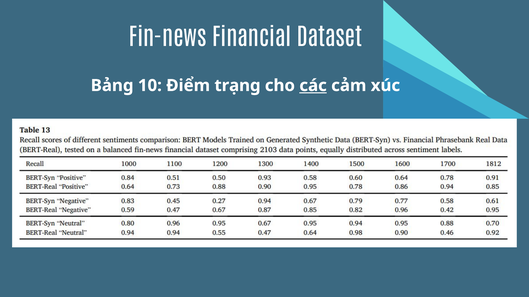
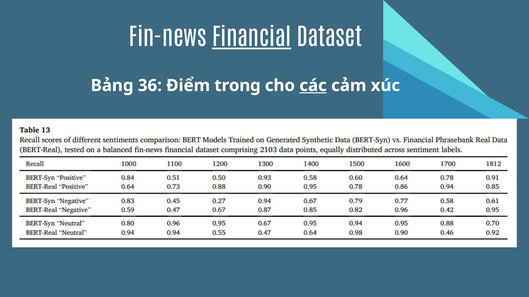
Financial underline: none -> present
10: 10 -> 36
trạng: trạng -> trong
